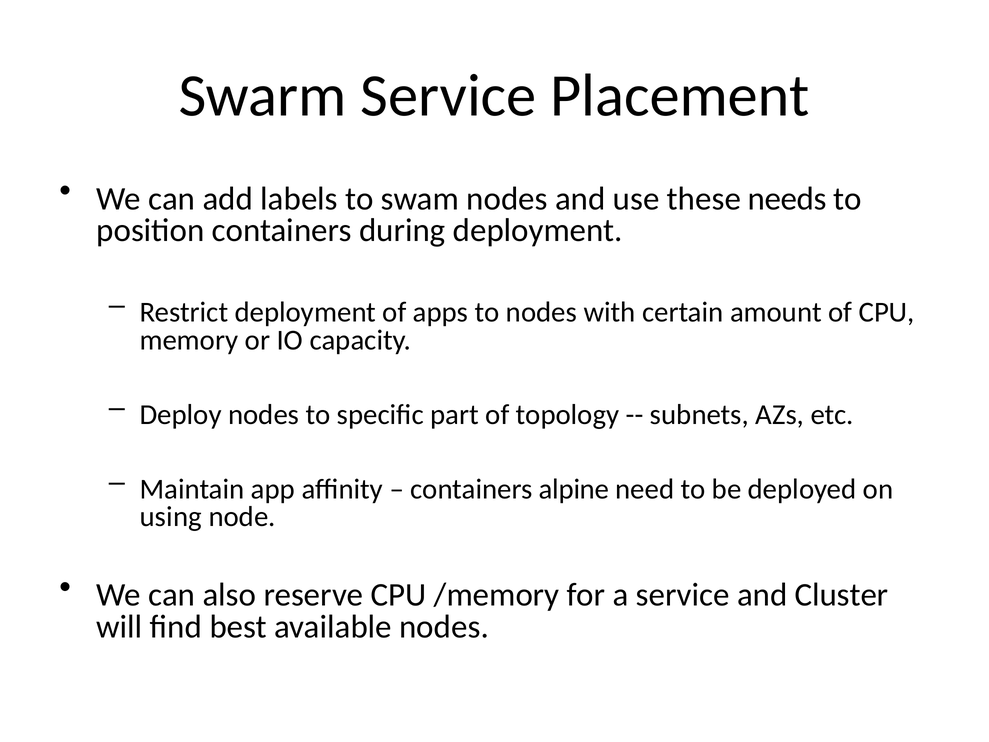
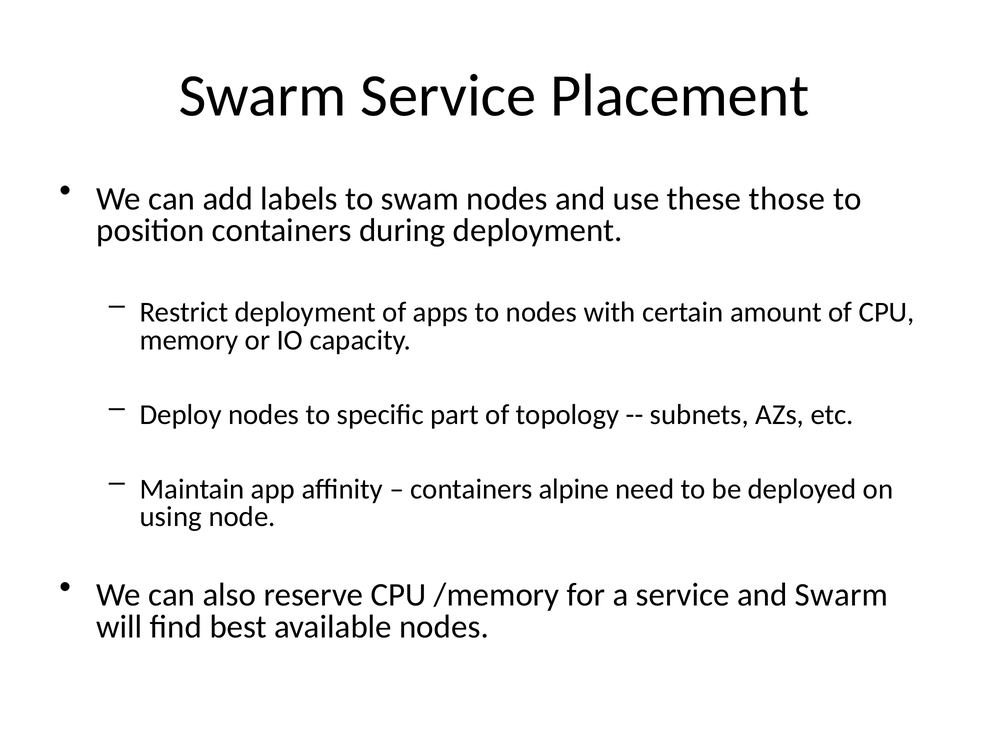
needs: needs -> those
and Cluster: Cluster -> Swarm
